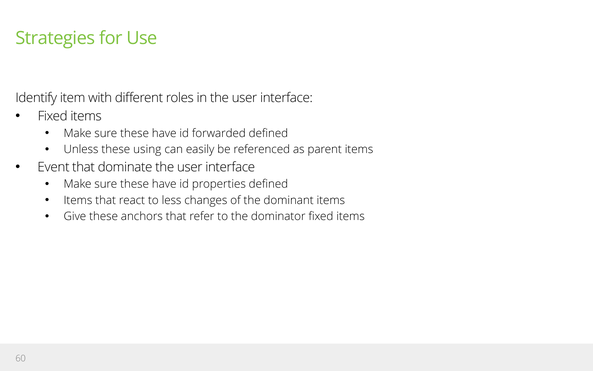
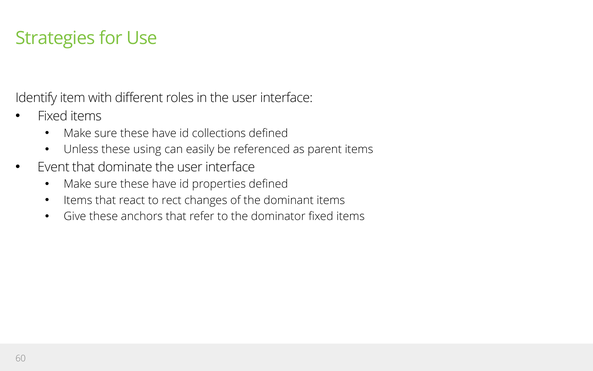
forwarded: forwarded -> collections
less: less -> rect
